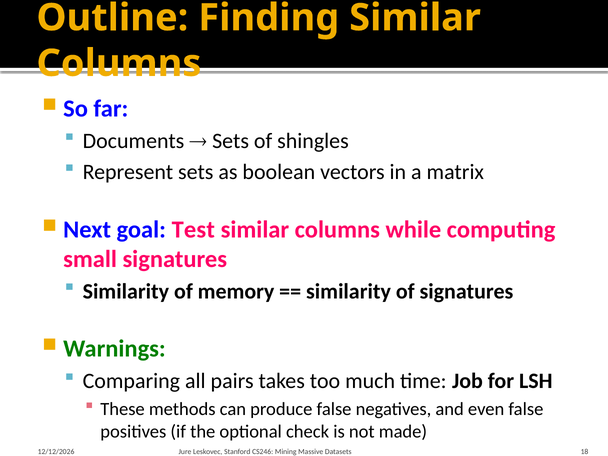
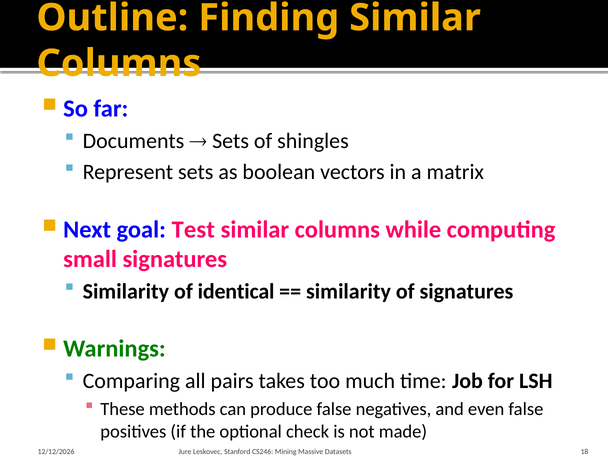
memory: memory -> identical
